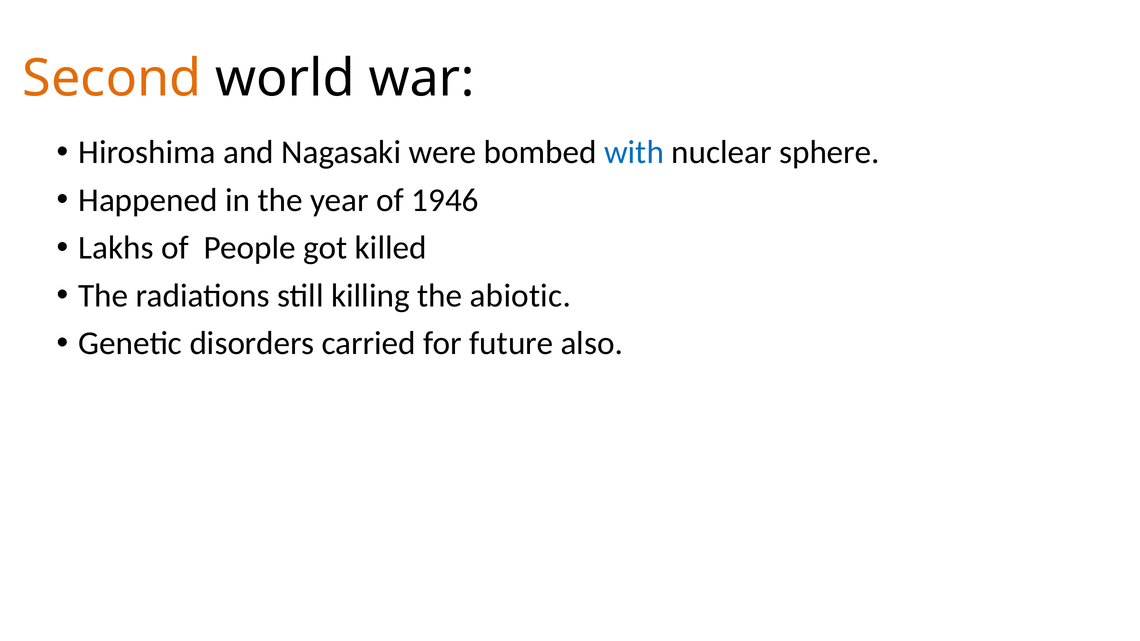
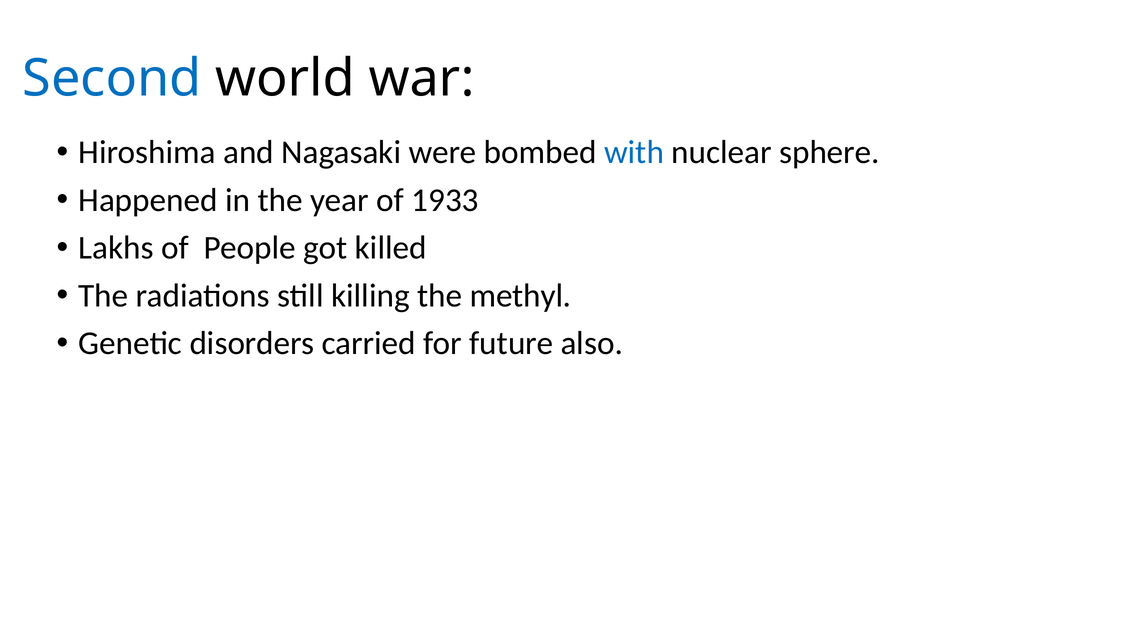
Second colour: orange -> blue
1946: 1946 -> 1933
abiotic: abiotic -> methyl
